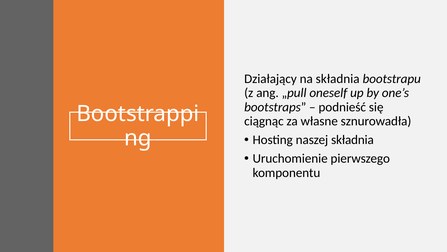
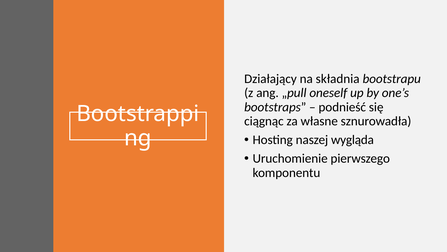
naszej składnia: składnia -> wygląda
